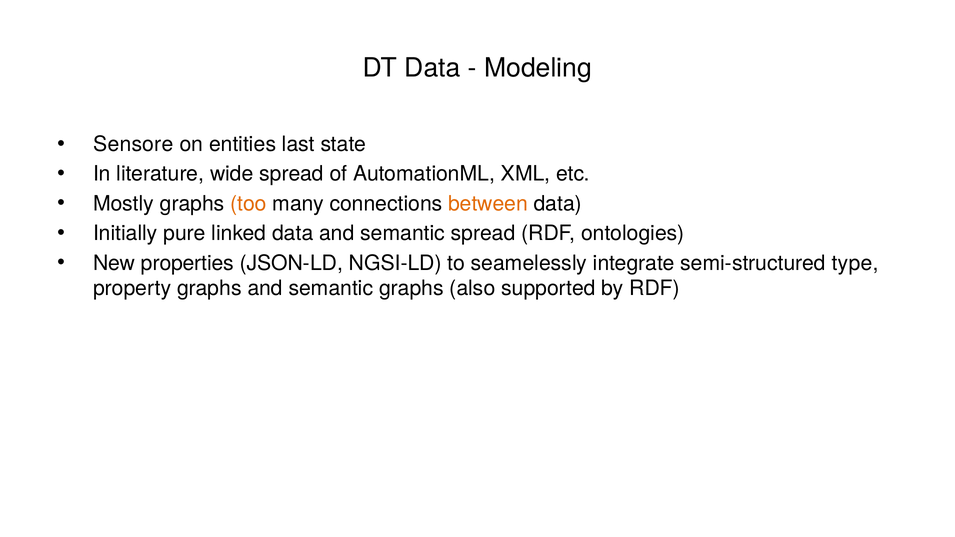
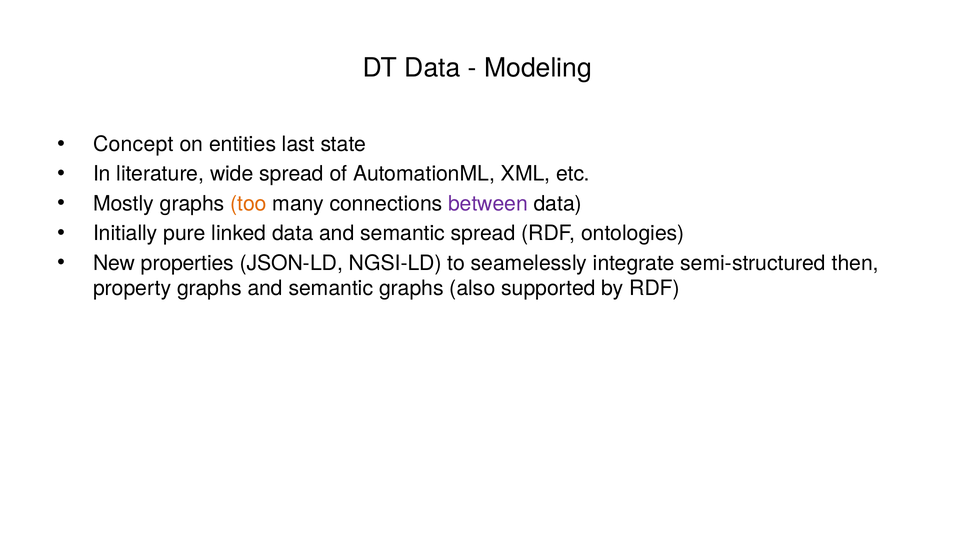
Sensore: Sensore -> Concept
between colour: orange -> purple
type: type -> then
